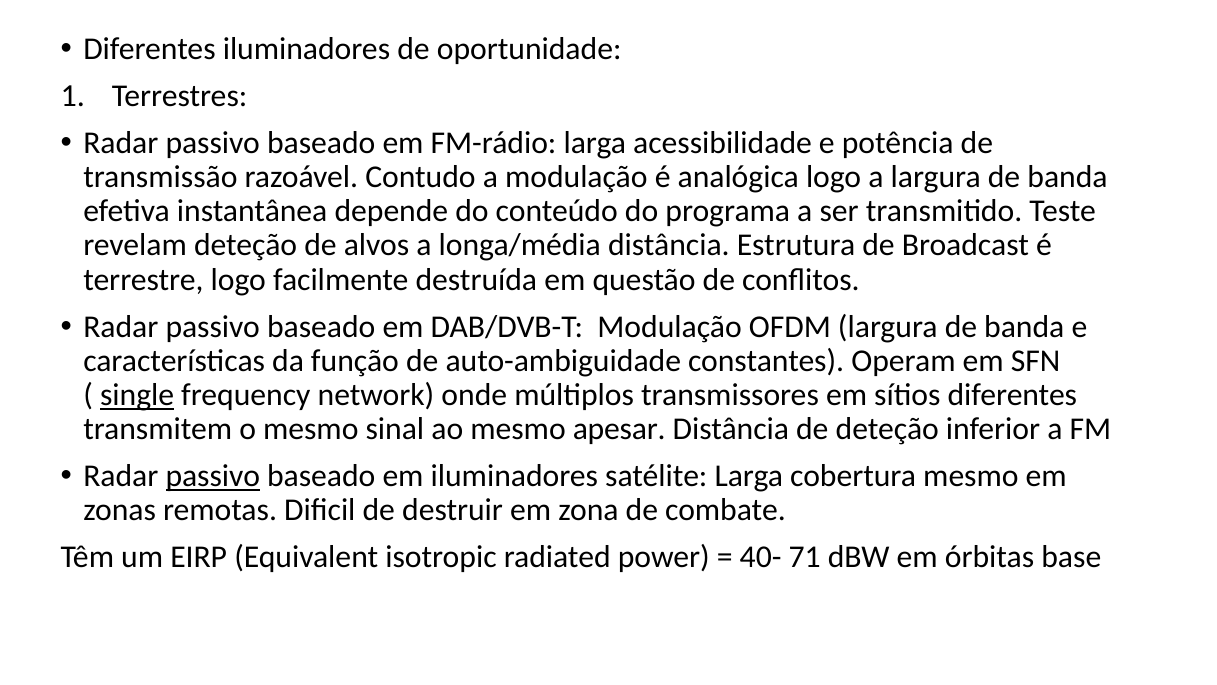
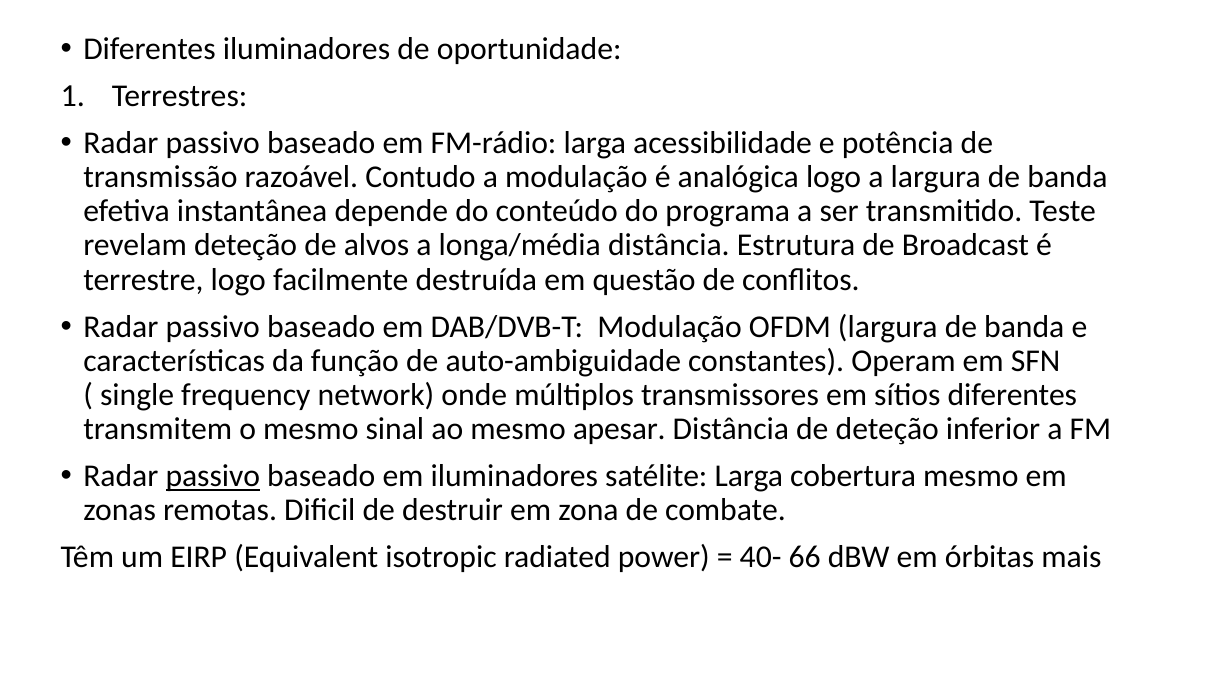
single underline: present -> none
71: 71 -> 66
base: base -> mais
